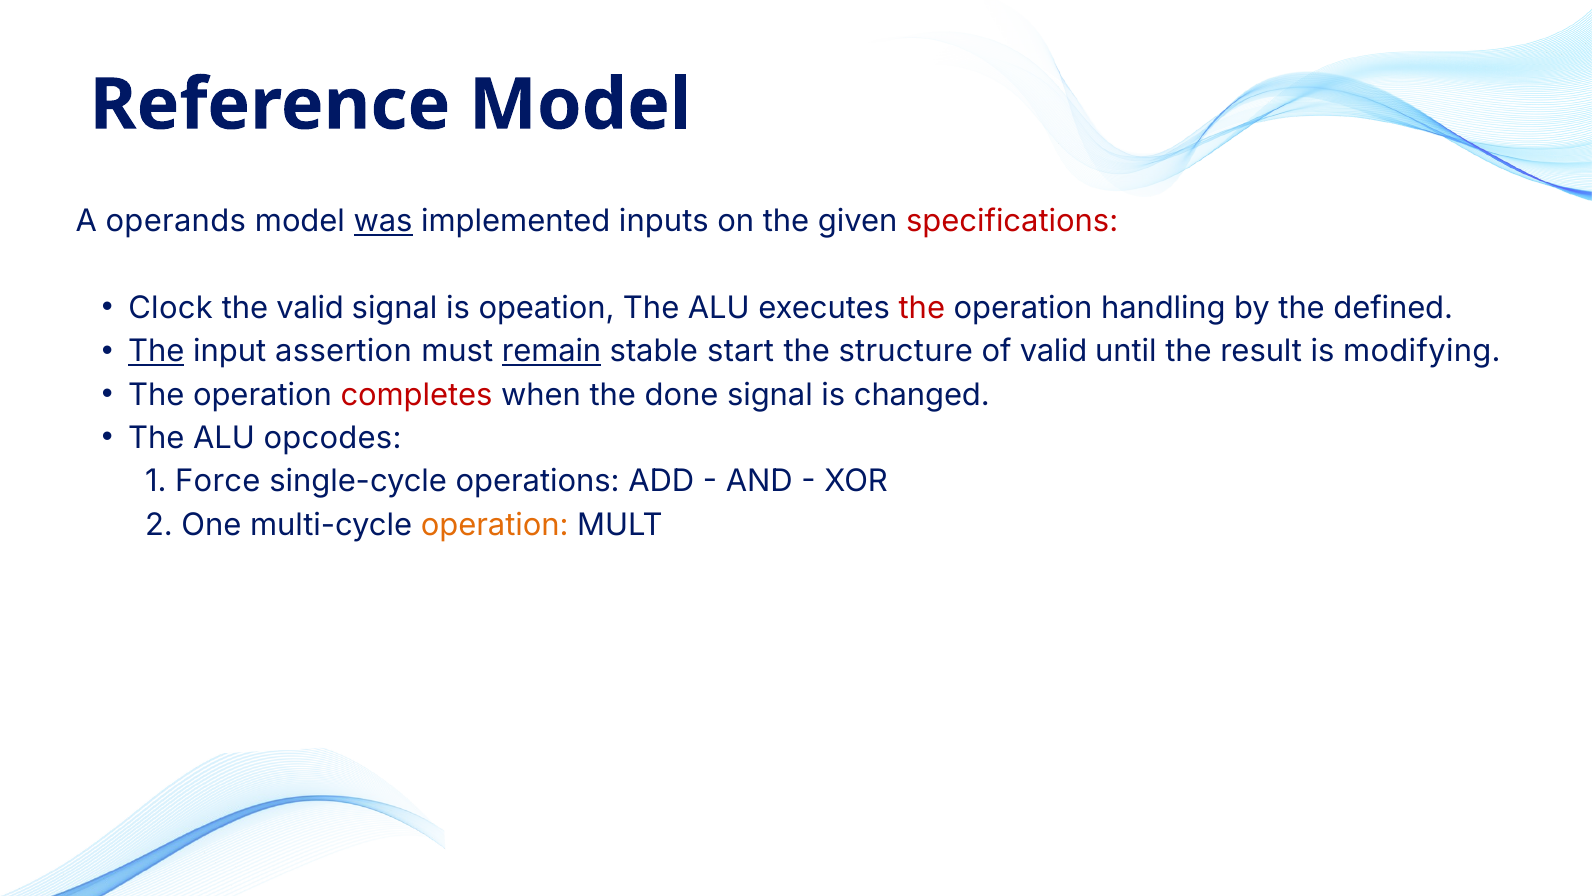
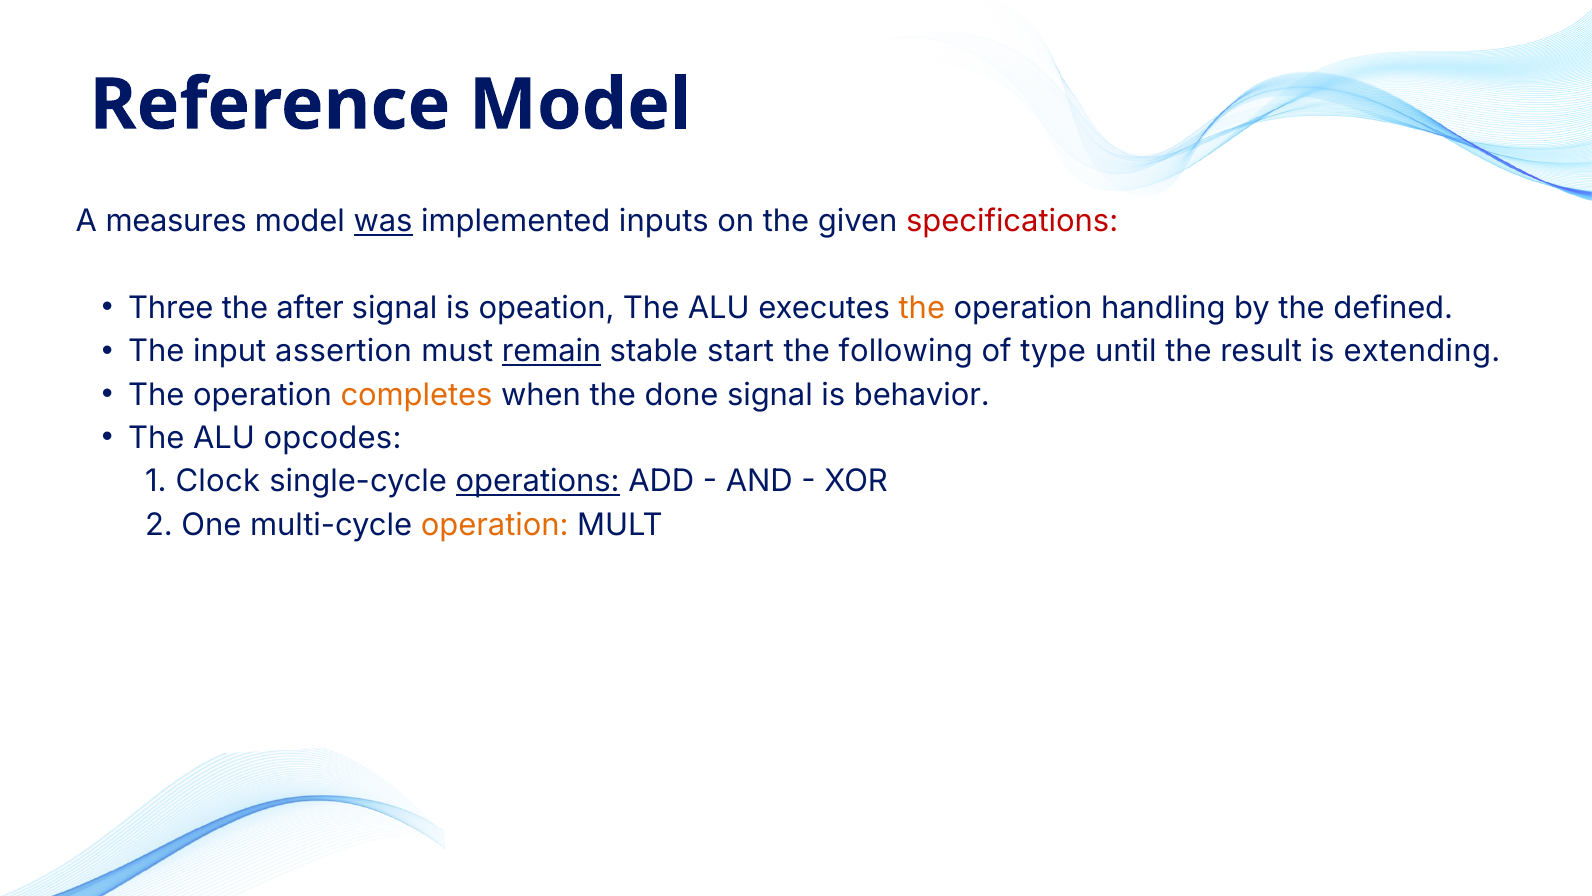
operands: operands -> measures
Clock: Clock -> Three
the valid: valid -> after
the at (922, 308) colour: red -> orange
The at (156, 351) underline: present -> none
structure: structure -> following
of valid: valid -> type
modifying: modifying -> extending
completes colour: red -> orange
changed: changed -> behavior
Force: Force -> Clock
operations underline: none -> present
